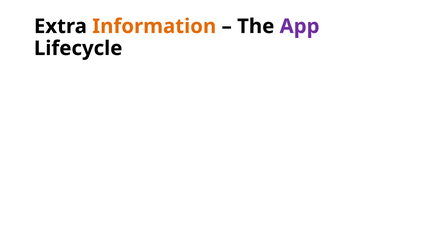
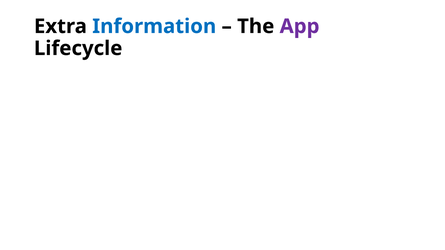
Information colour: orange -> blue
